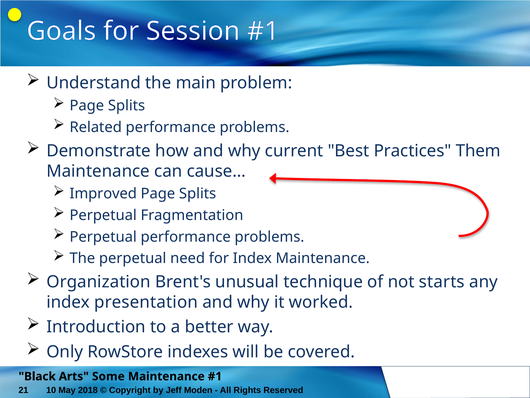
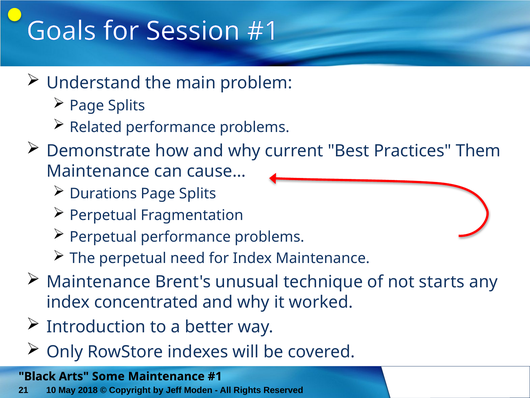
Improved: Improved -> Durations
Organization at (99, 282): Organization -> Maintenance
presentation: presentation -> concentrated
